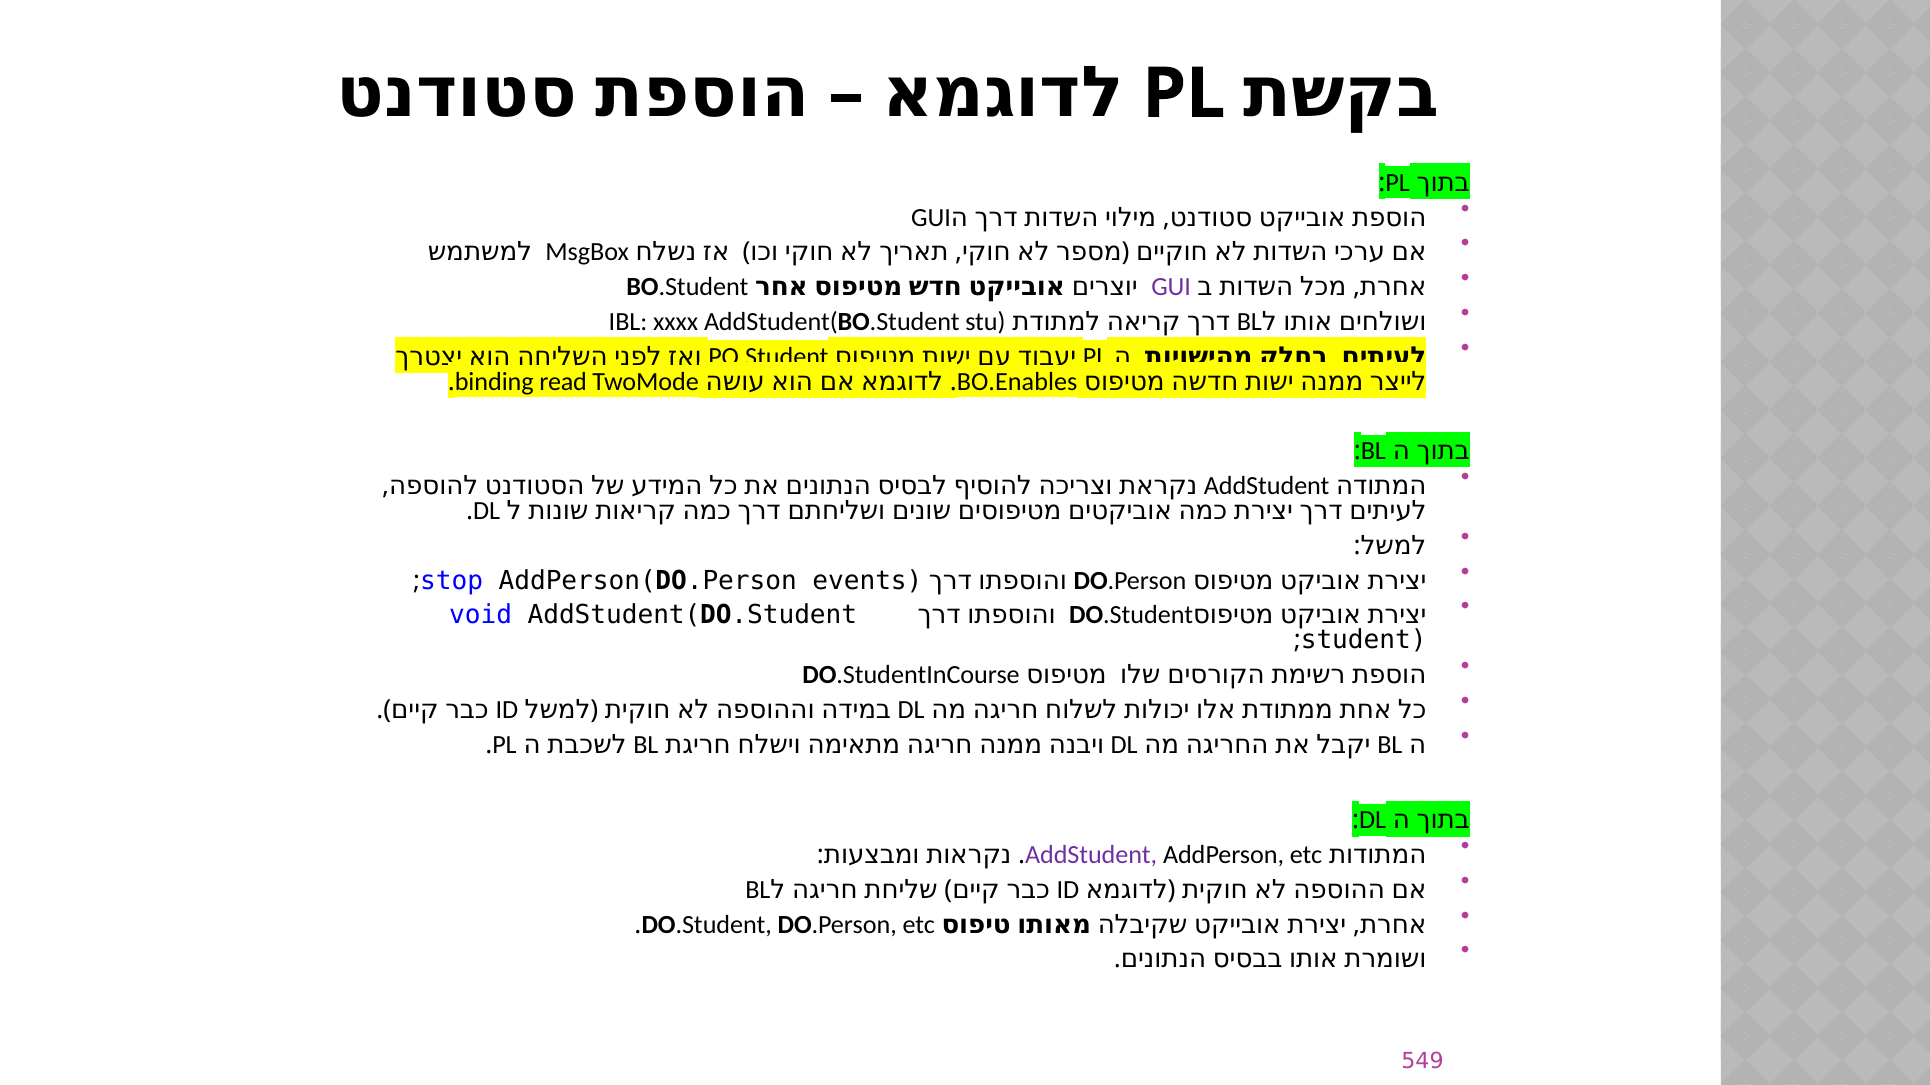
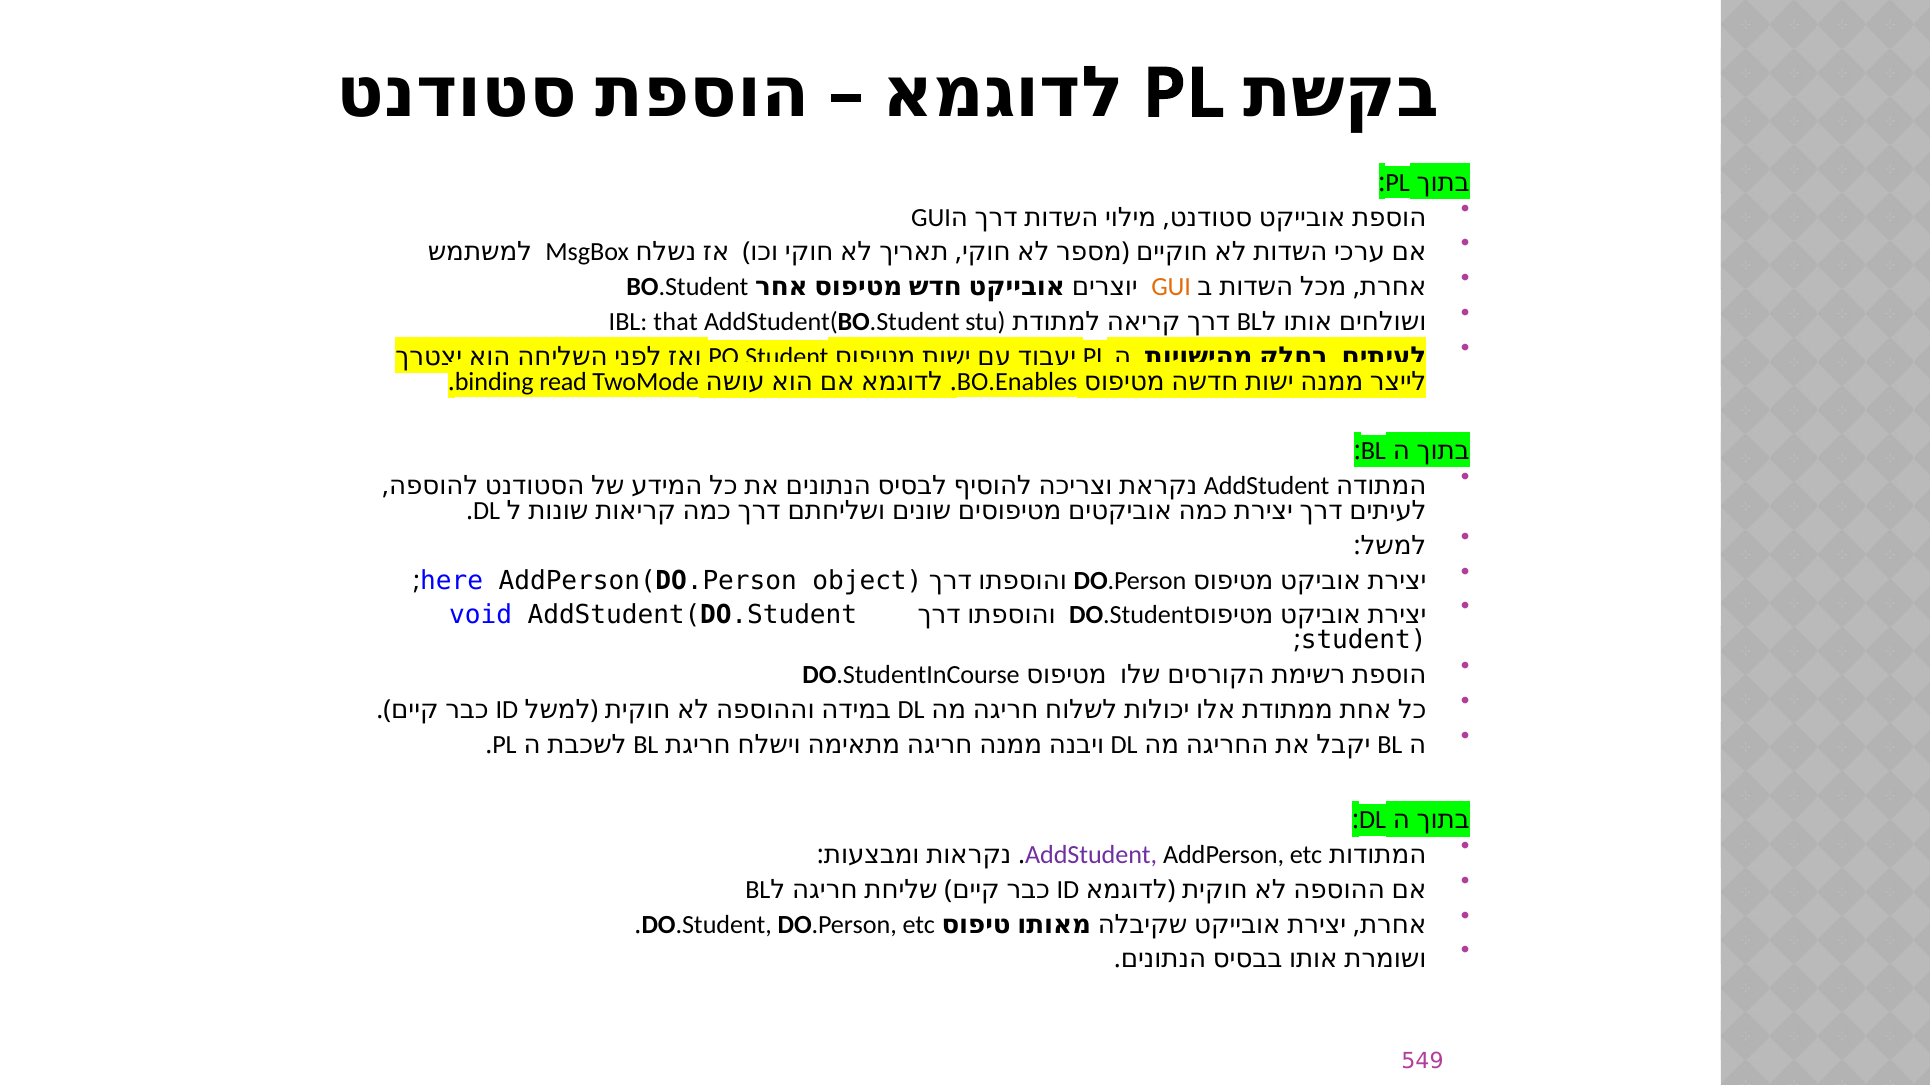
GUI at (1171, 287) colour: purple -> orange
xxxx: xxxx -> that
stop: stop -> here
events: events -> object
